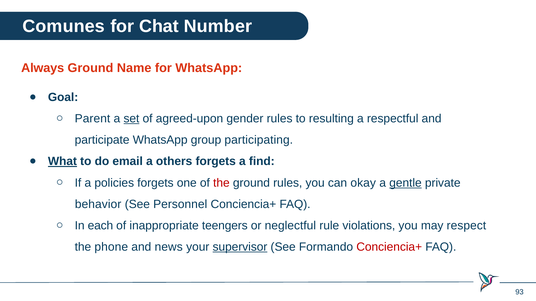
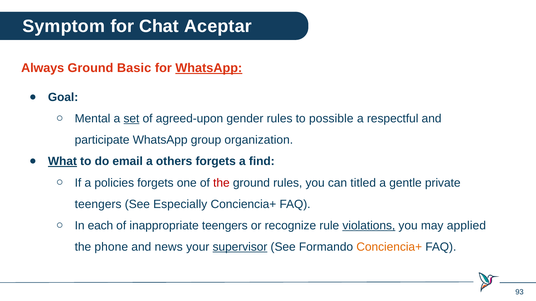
Comunes: Comunes -> Symptom
Number: Number -> Aceptar
Name: Name -> Basic
WhatsApp at (209, 68) underline: none -> present
Parent: Parent -> Mental
resulting: resulting -> possible
participating: participating -> organization
okay: okay -> titled
gentle underline: present -> none
behavior at (98, 205): behavior -> teengers
Personnel: Personnel -> Especially
neglectful: neglectful -> recognize
violations underline: none -> present
respect: respect -> applied
Conciencia+ at (389, 247) colour: red -> orange
